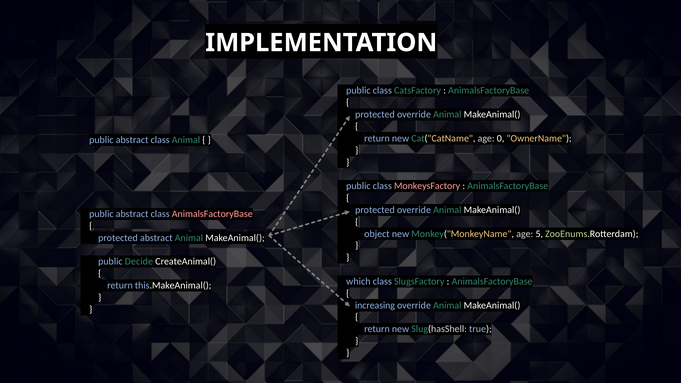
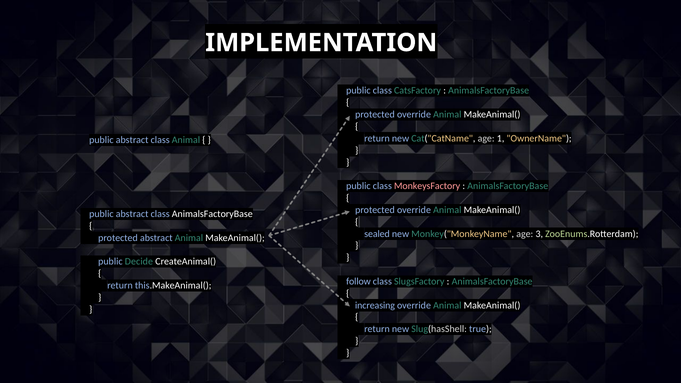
0: 0 -> 1
AnimalsFactoryBase at (212, 214) colour: pink -> white
object: object -> sealed
5: 5 -> 3
which: which -> follow
